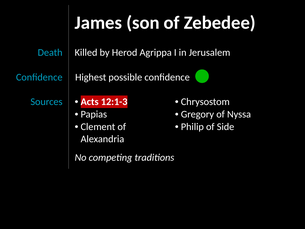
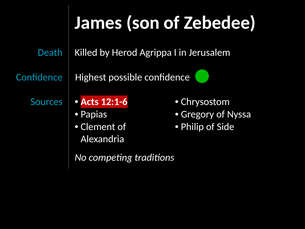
12:1-3: 12:1-3 -> 12:1-6
